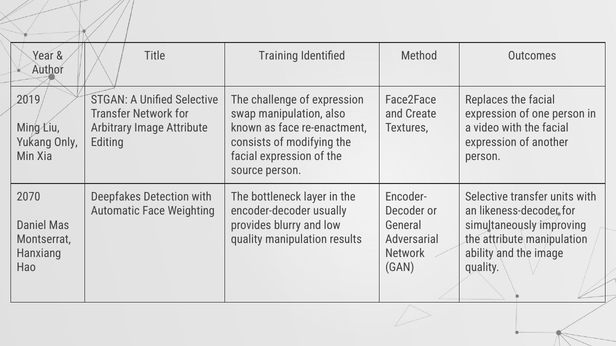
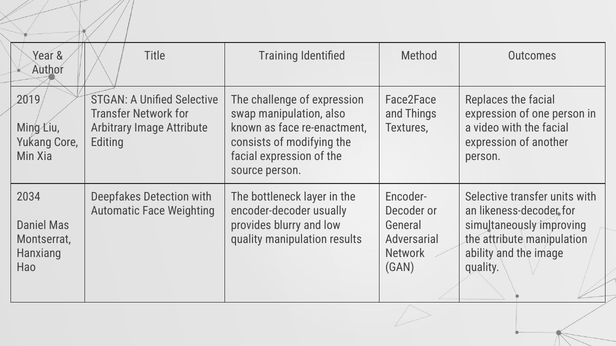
Create: Create -> Things
Only: Only -> Core
2070: 2070 -> 2034
